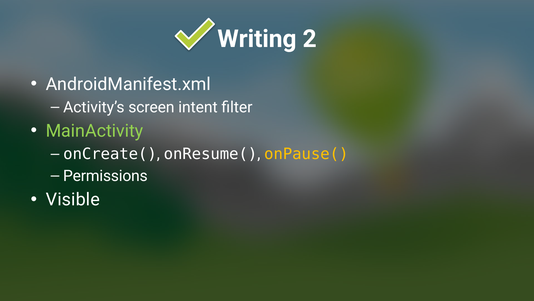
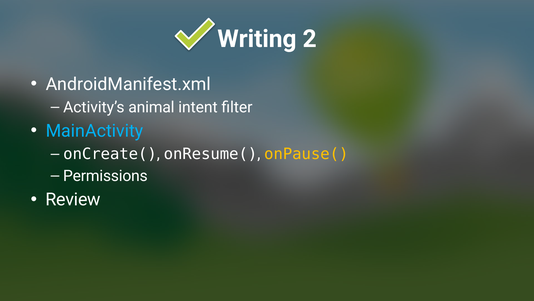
screen: screen -> animal
MainActivity colour: light green -> light blue
Visible: Visible -> Review
